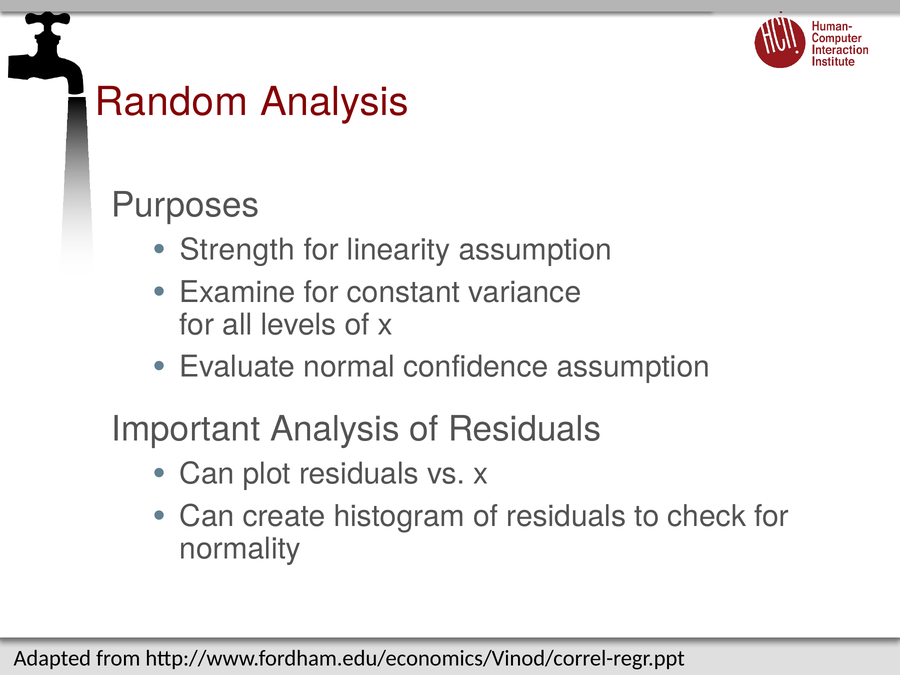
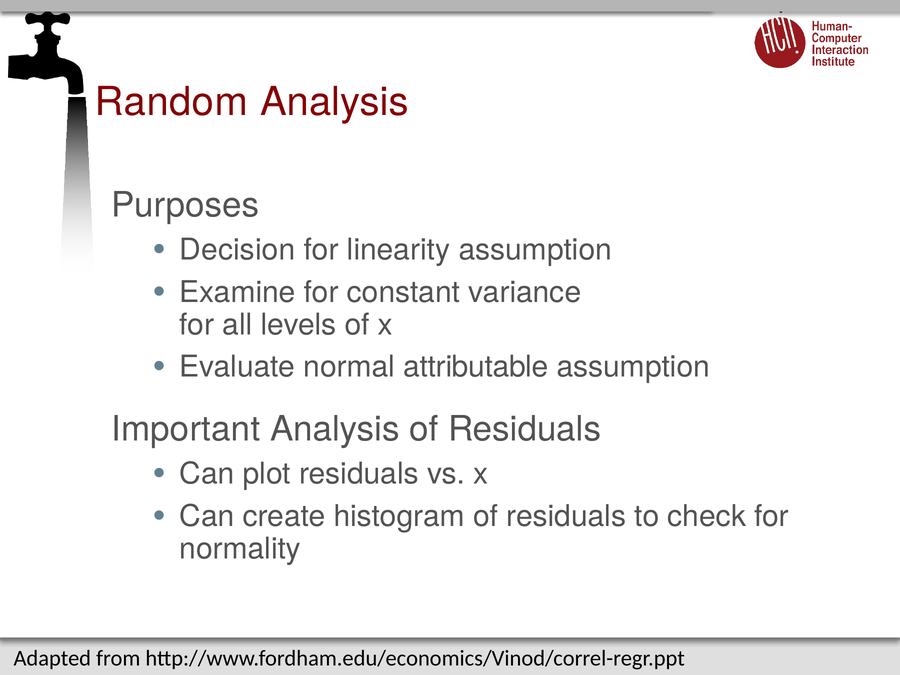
Strength: Strength -> Decision
confidence: confidence -> attributable
